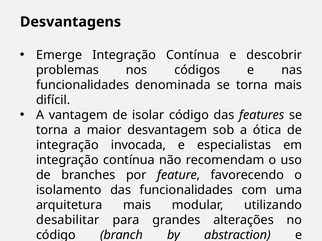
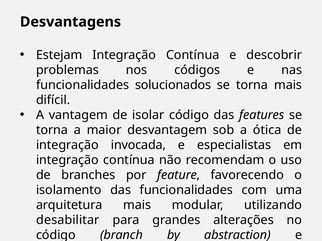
Emerge: Emerge -> Estejam
denominada: denominada -> solucionados
